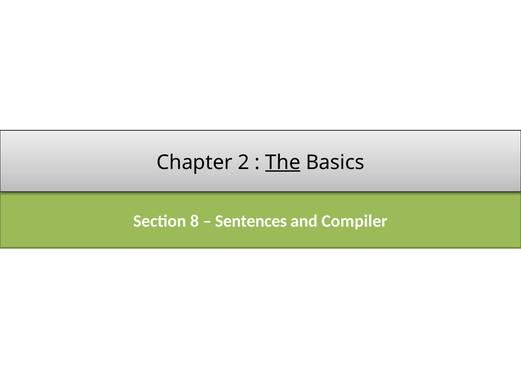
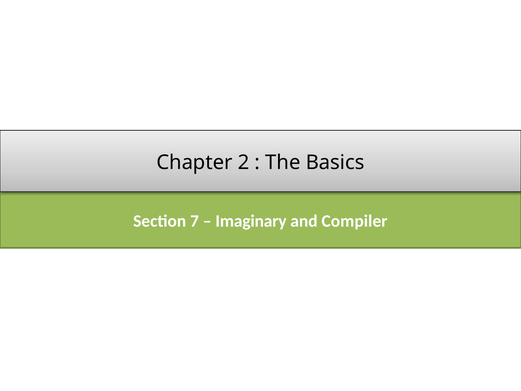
The underline: present -> none
8: 8 -> 7
Sentences: Sentences -> Imaginary
